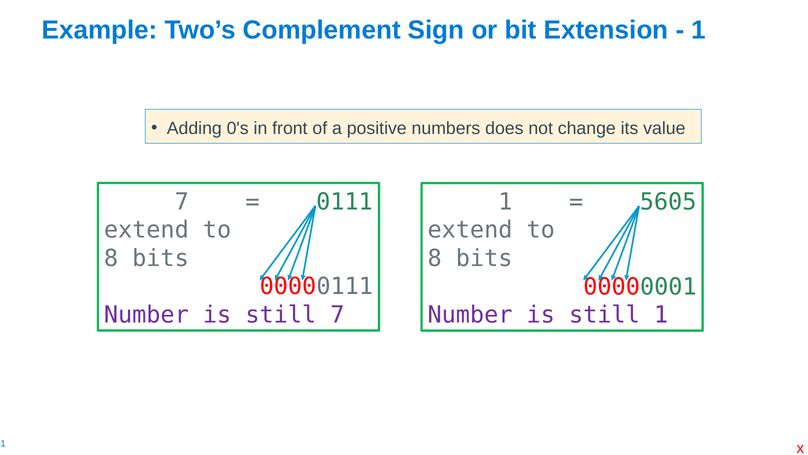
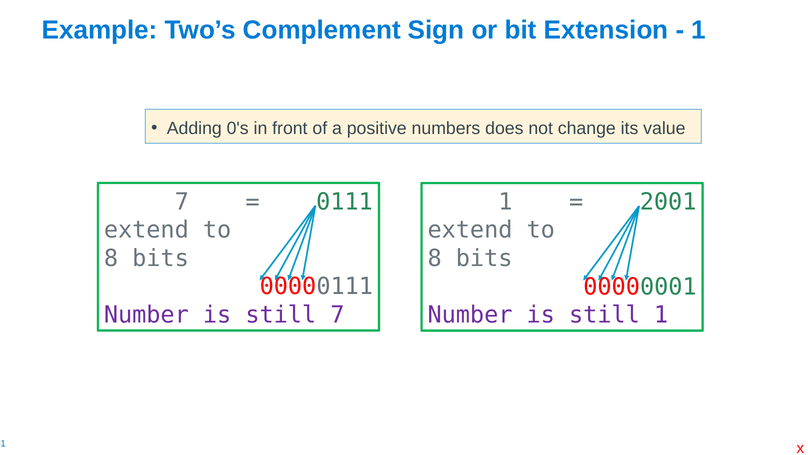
5605: 5605 -> 2001
